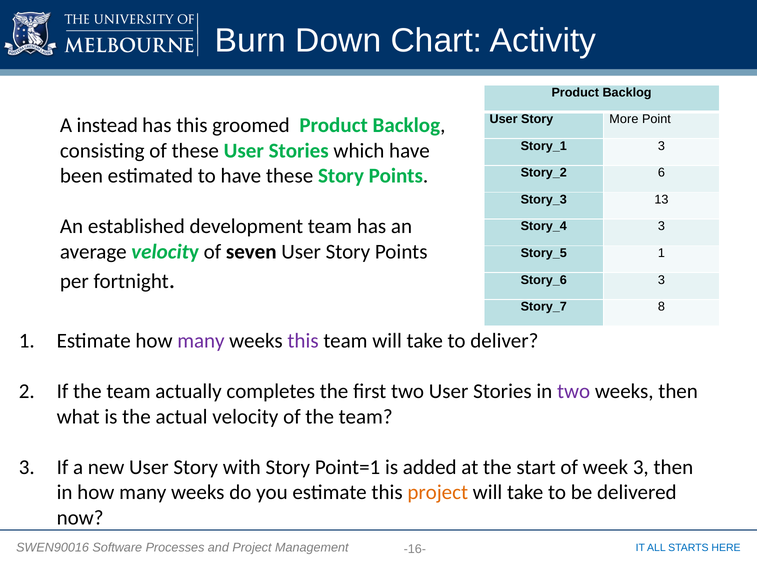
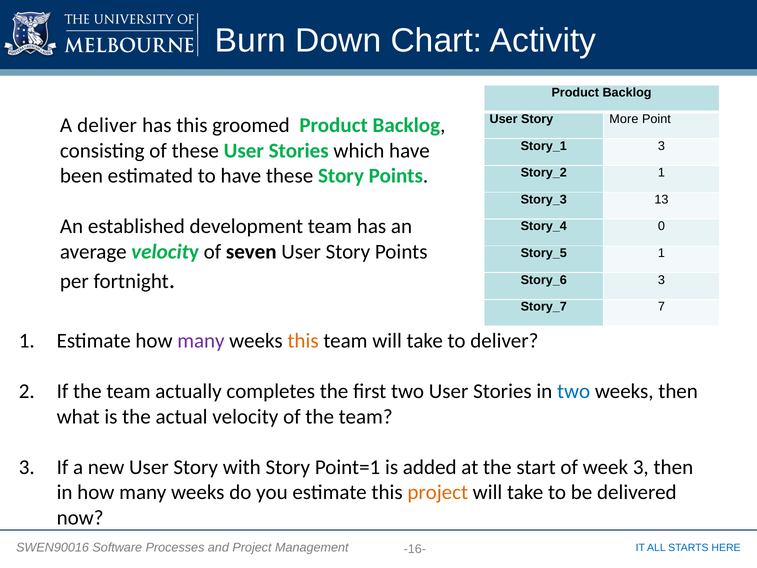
A instead: instead -> deliver
6 at (661, 173): 6 -> 1
3 at (661, 226): 3 -> 0
8: 8 -> 7
this at (303, 341) colour: purple -> orange
two at (574, 391) colour: purple -> blue
